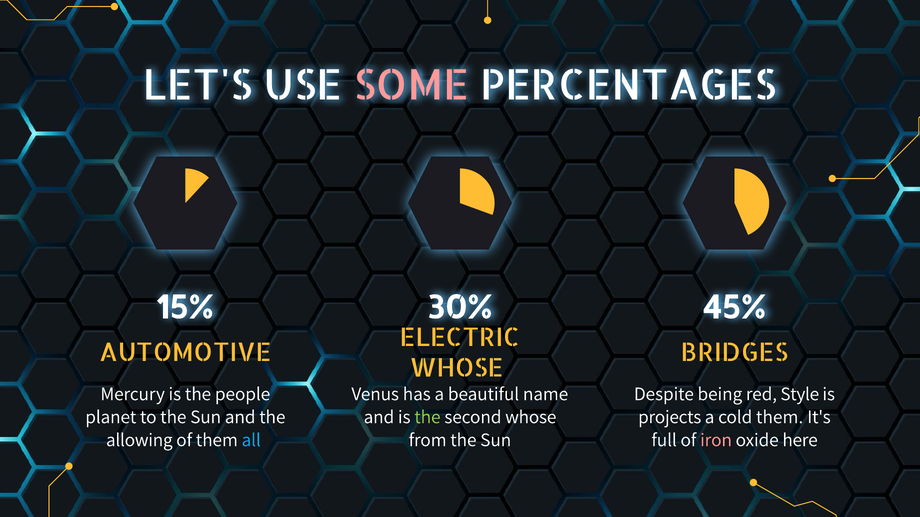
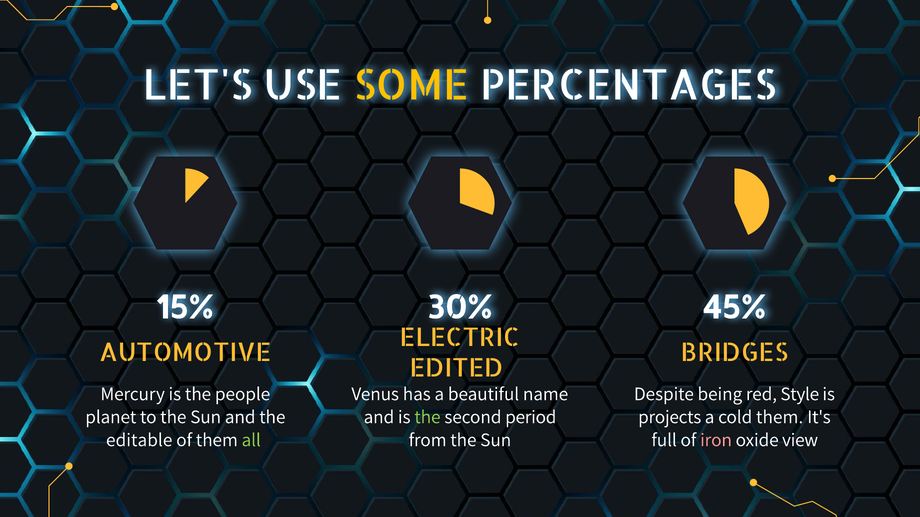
SOME colour: pink -> yellow
WHOSE at (457, 369): WHOSE -> EDITED
second whose: whose -> period
allowing: allowing -> editable
all colour: light blue -> light green
here: here -> view
